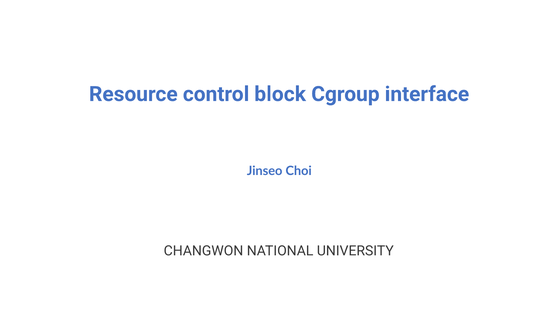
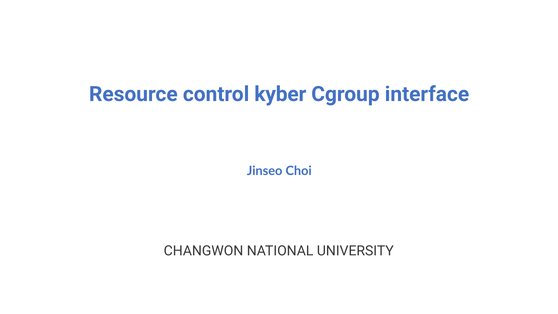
block: block -> kyber
